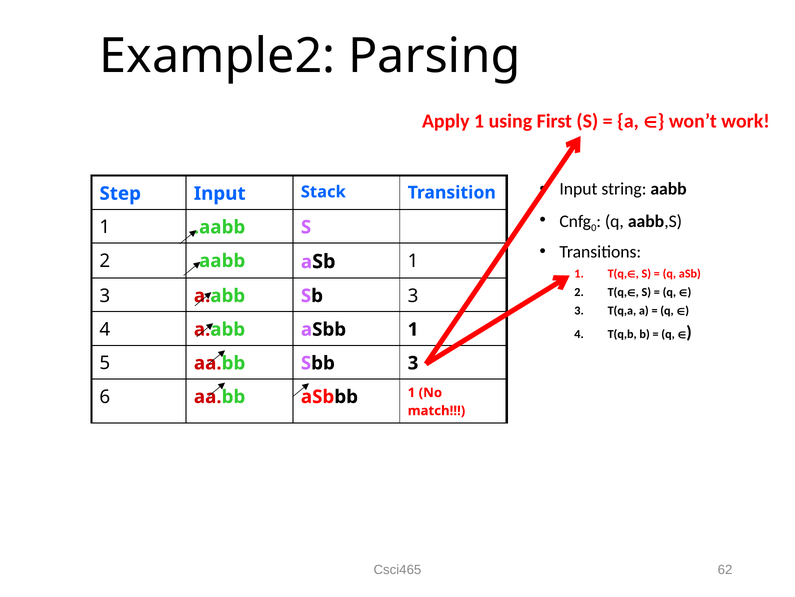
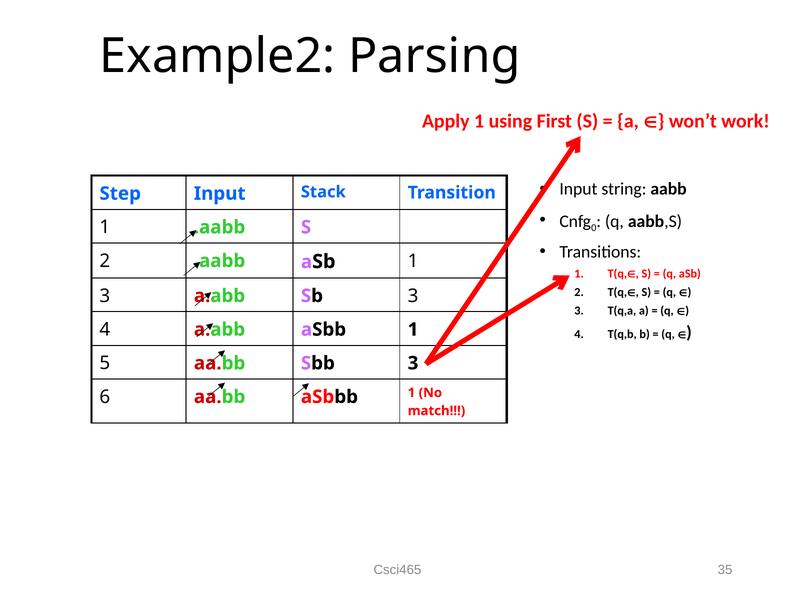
62: 62 -> 35
